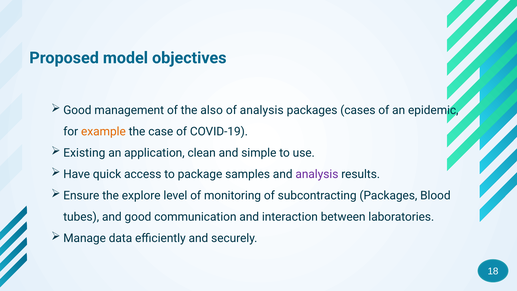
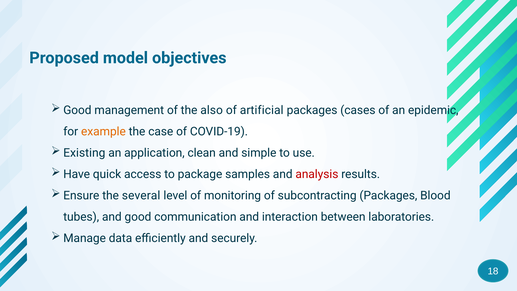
of analysis: analysis -> artificial
analysis at (317, 174) colour: purple -> red
explore: explore -> several
